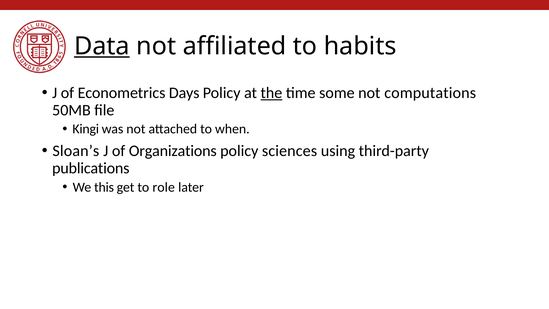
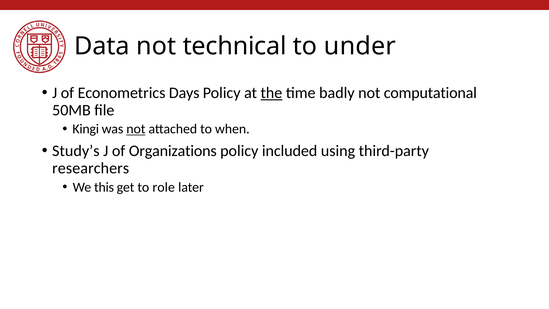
Data underline: present -> none
affiliated: affiliated -> technical
habits: habits -> under
some: some -> badly
computations: computations -> computational
not at (136, 129) underline: none -> present
Sloan’s: Sloan’s -> Study’s
sciences: sciences -> included
publications: publications -> researchers
